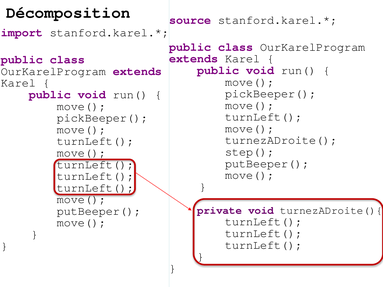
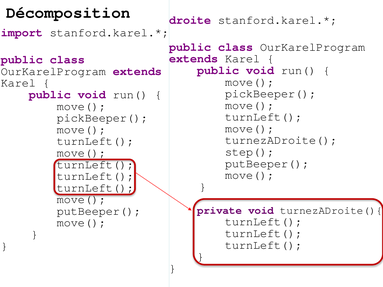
source: source -> droite
